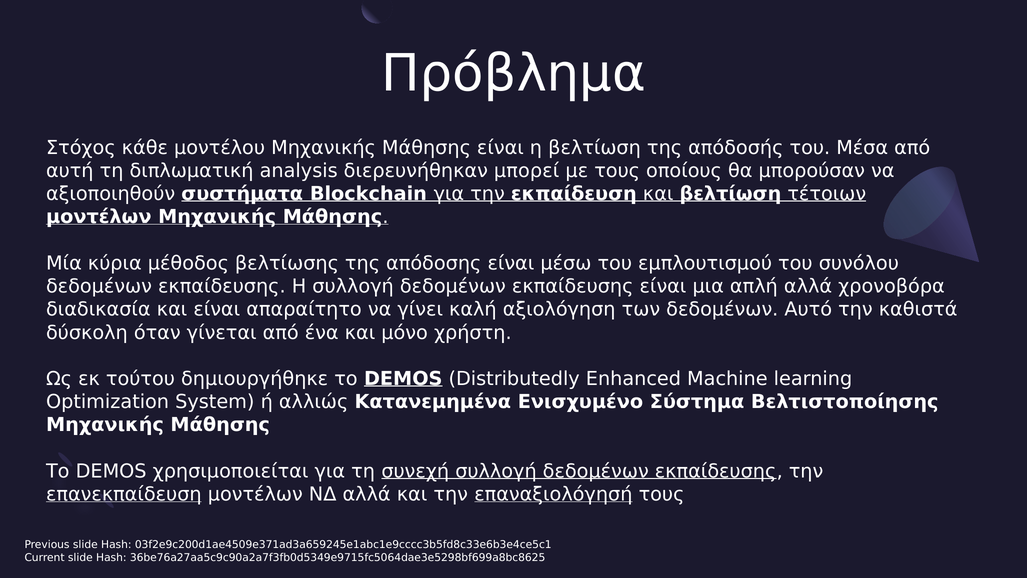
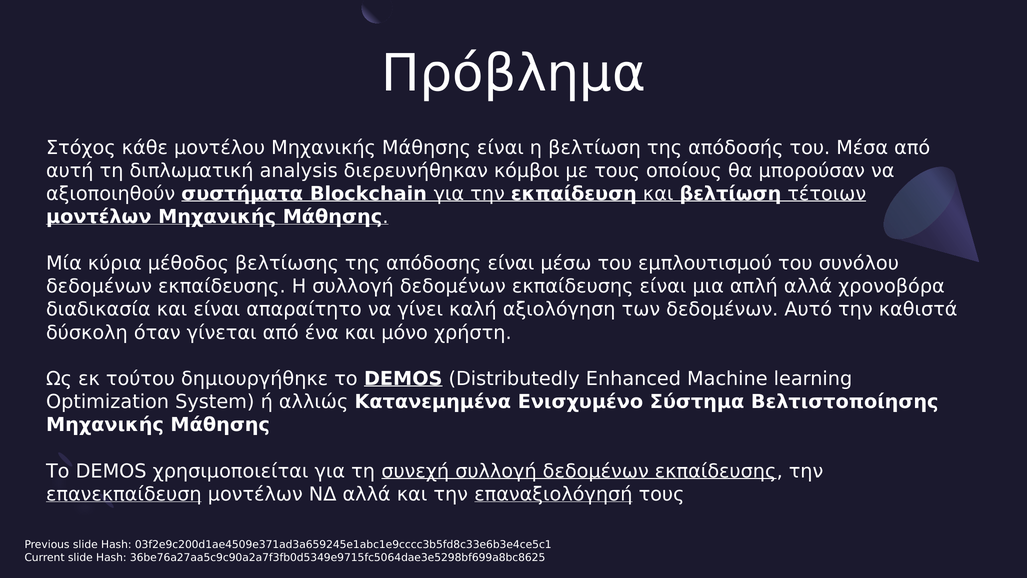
μπορεί: μπορεί -> κόμβοι
